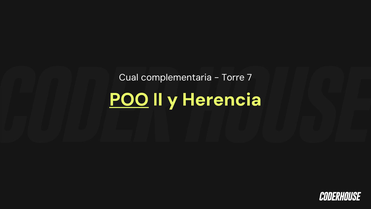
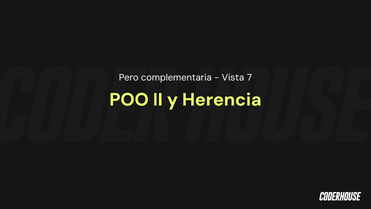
Cual: Cual -> Pero
Torre: Torre -> Vista
POO underline: present -> none
